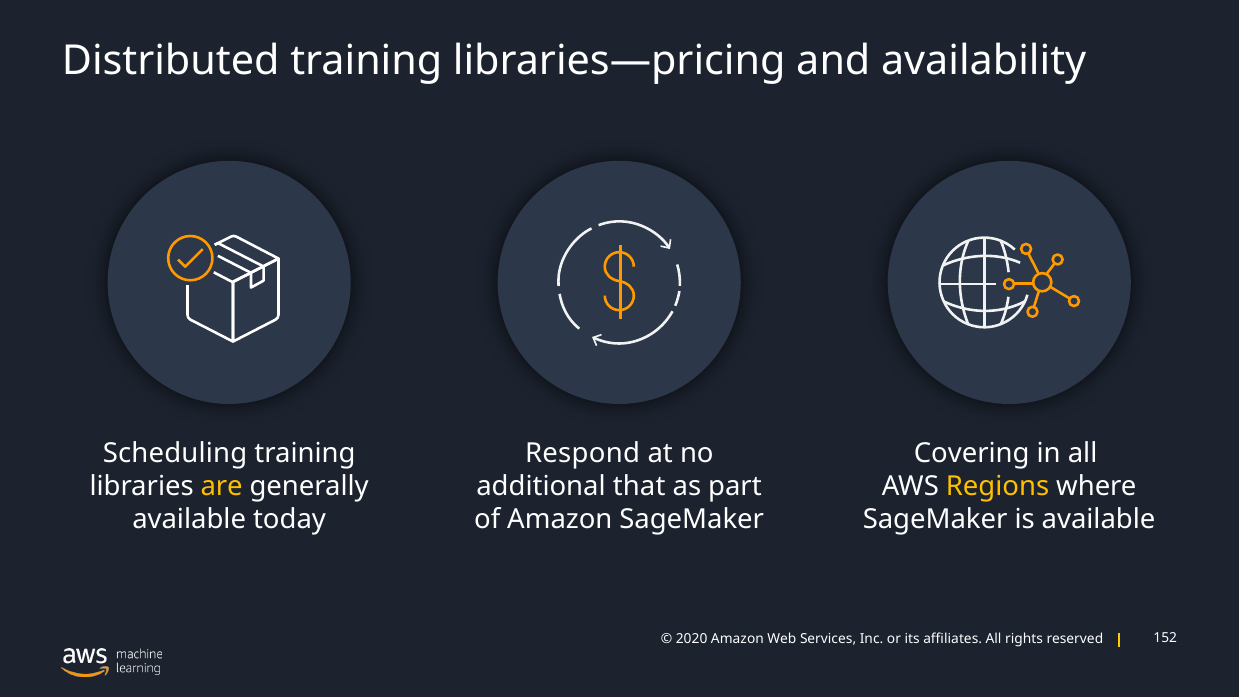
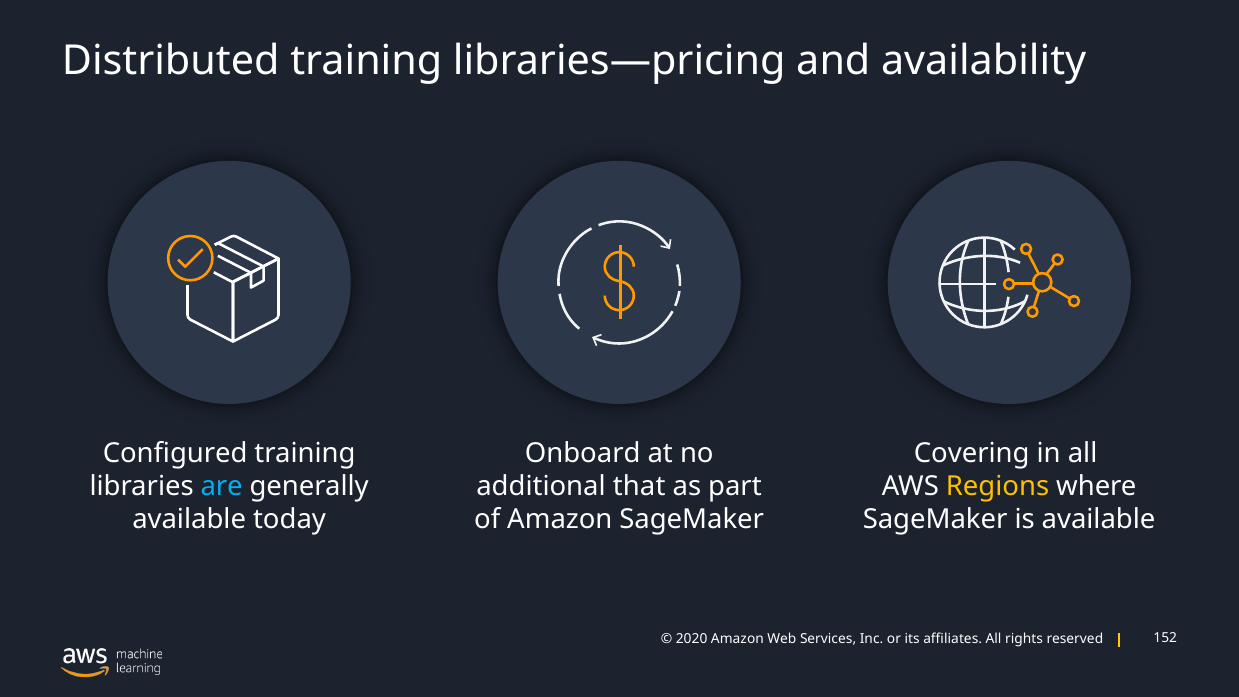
Scheduling: Scheduling -> Configured
Respond: Respond -> Onboard
are colour: yellow -> light blue
